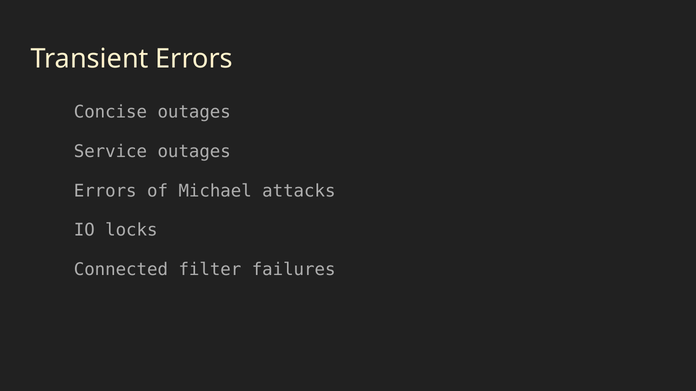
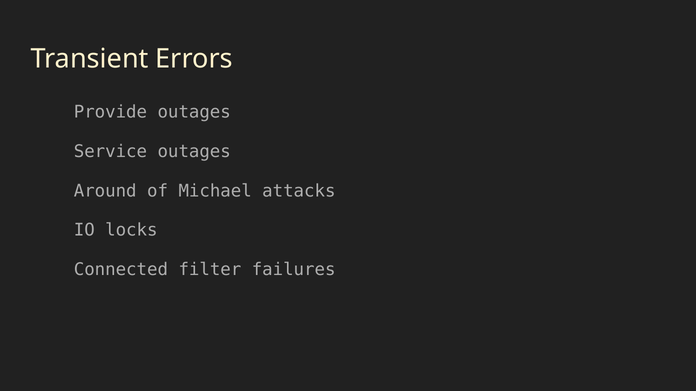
Concise: Concise -> Provide
Errors at (105, 191): Errors -> Around
